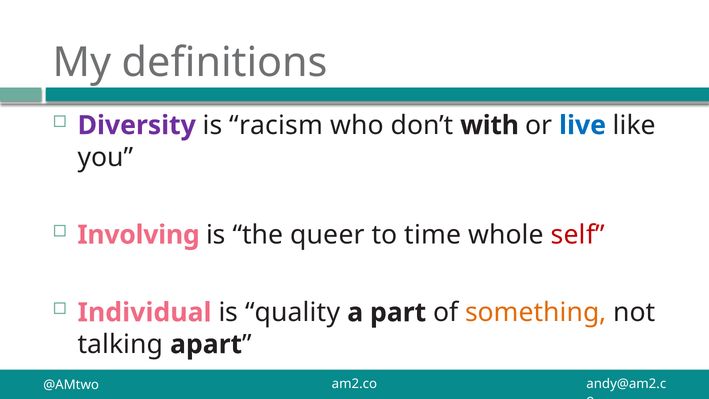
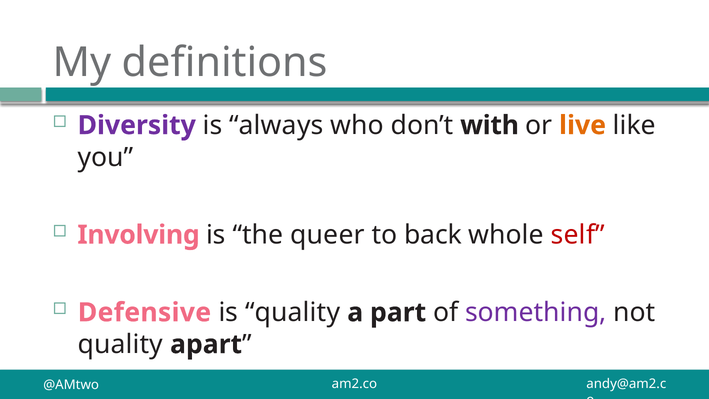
racism: racism -> always
live colour: blue -> orange
time: time -> back
Individual: Individual -> Defensive
something colour: orange -> purple
talking at (120, 344): talking -> quality
